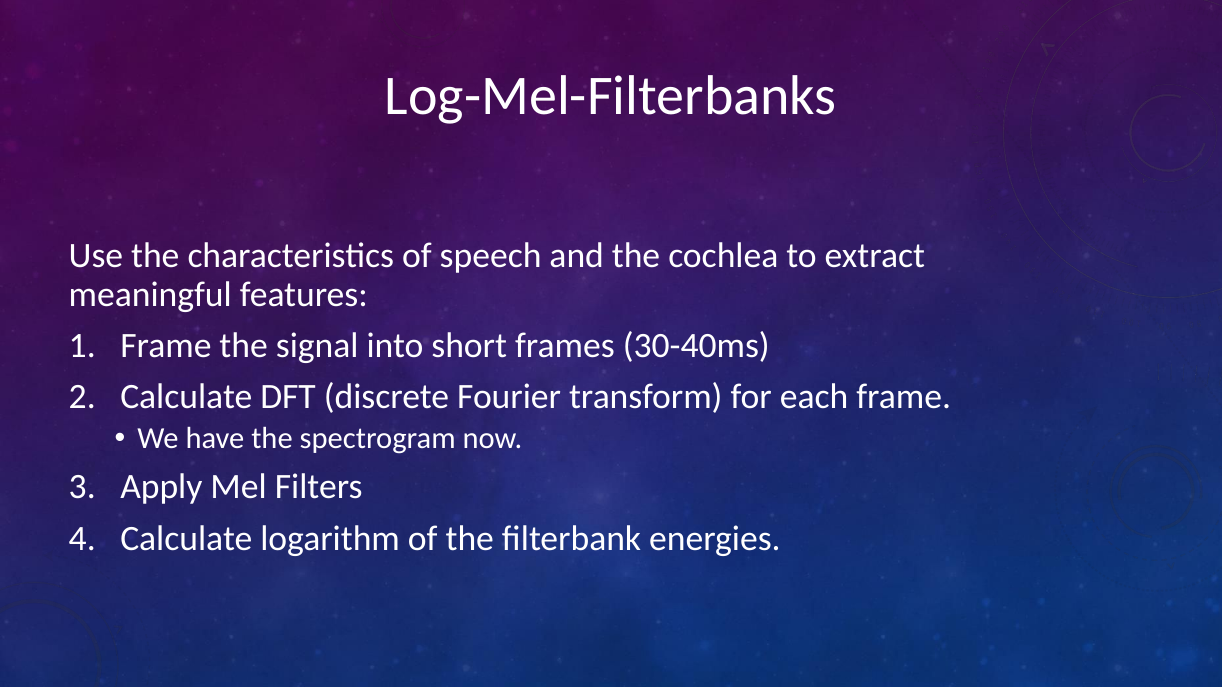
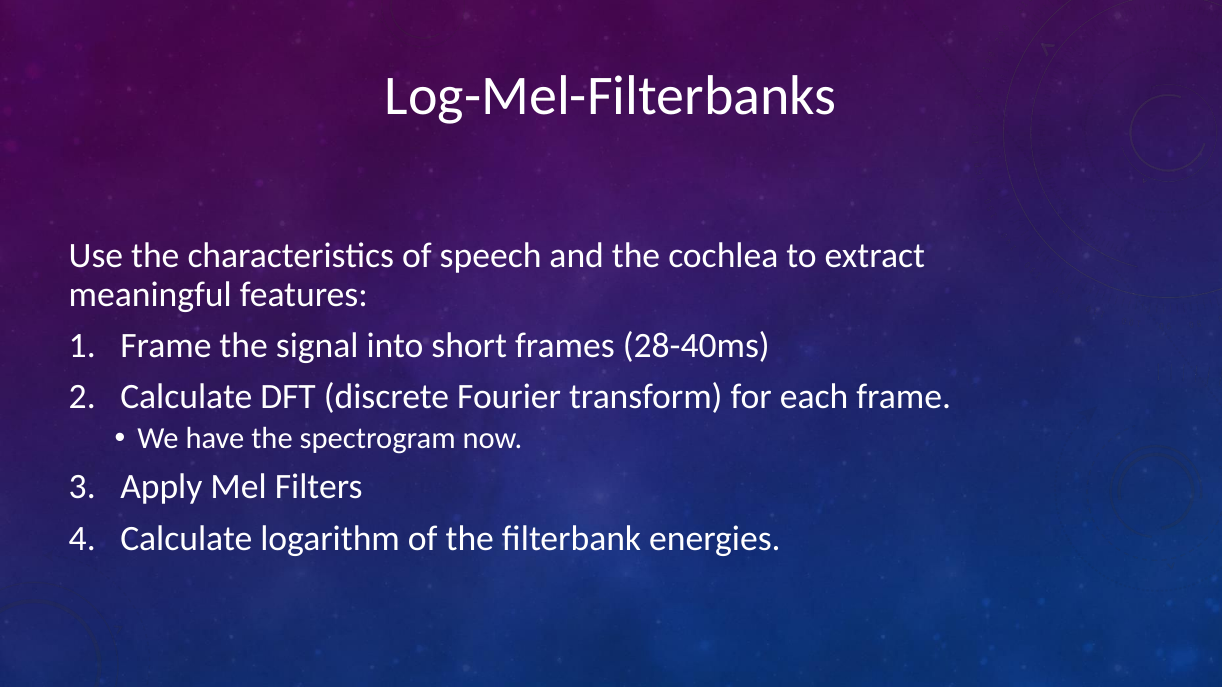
30-40ms: 30-40ms -> 28-40ms
